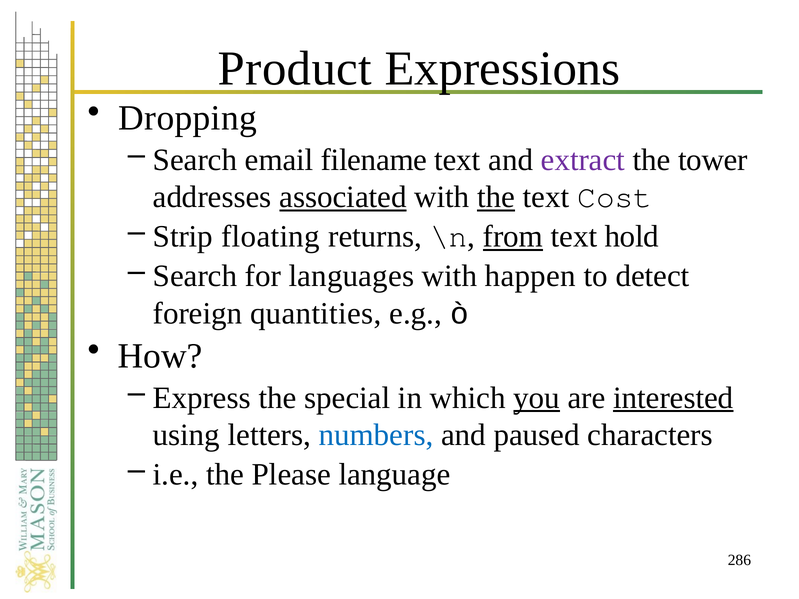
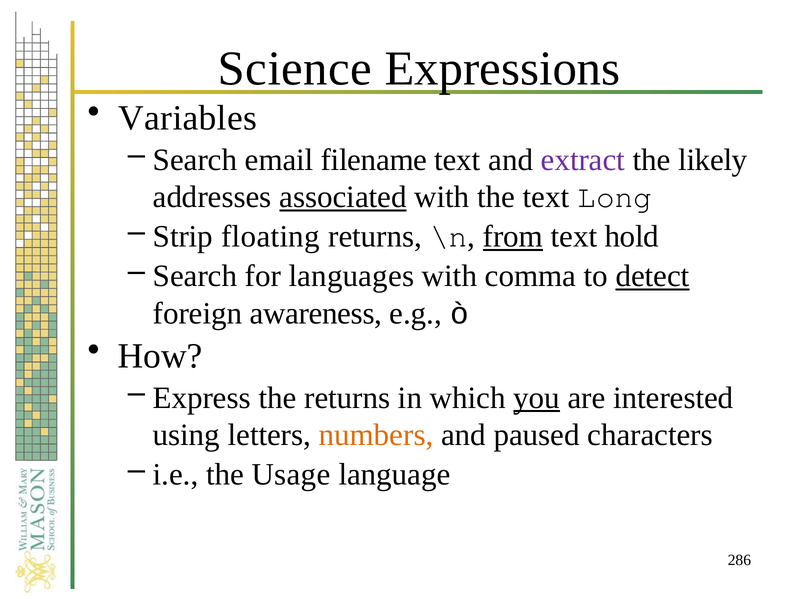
Product: Product -> Science
Dropping: Dropping -> Variables
tower: tower -> likely
the at (496, 197) underline: present -> none
Cost: Cost -> Long
happen: happen -> comma
detect underline: none -> present
quantities: quantities -> awareness
the special: special -> returns
interested underline: present -> none
numbers colour: blue -> orange
Please: Please -> Usage
